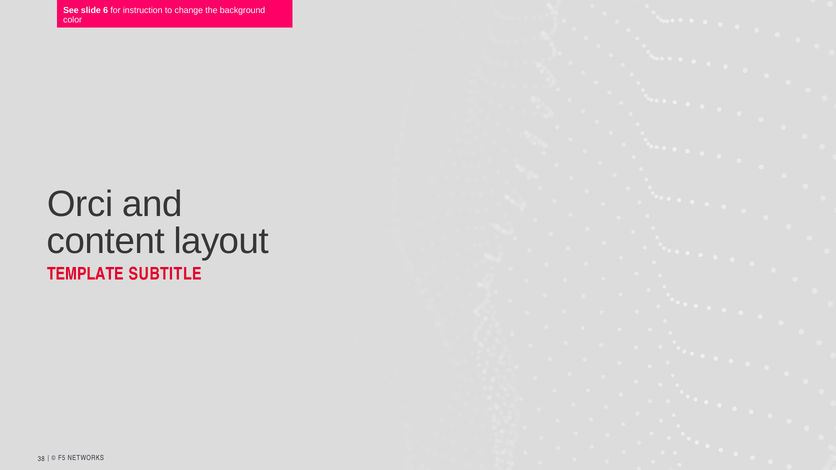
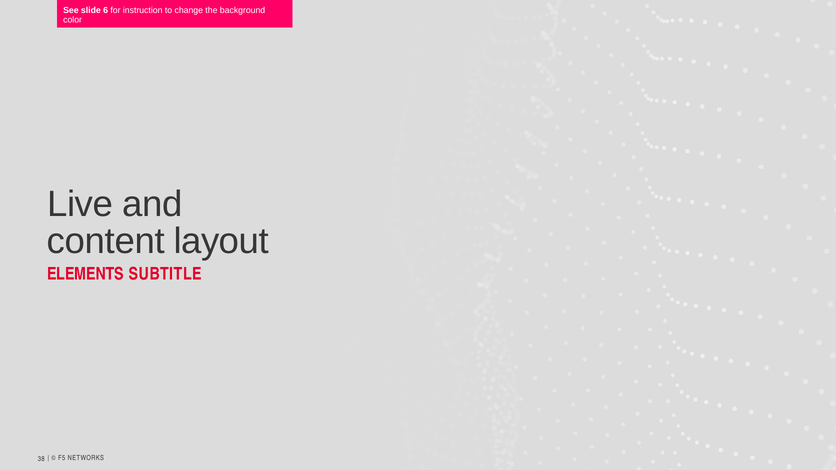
Orci: Orci -> Live
TEMPLATE: TEMPLATE -> ELEMENTS
